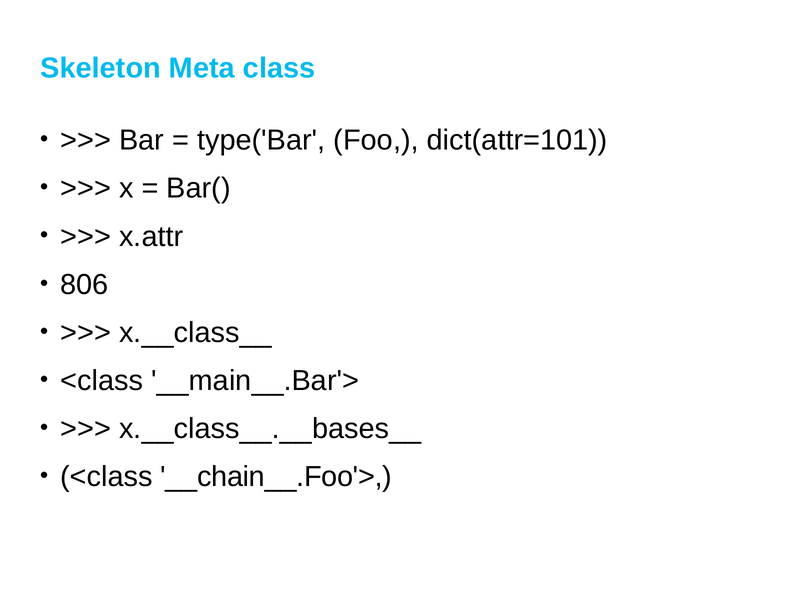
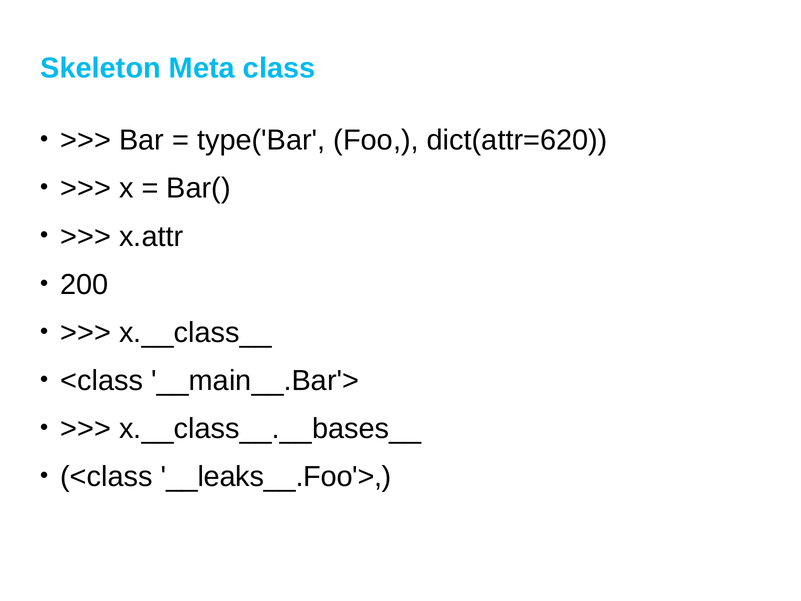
dict(attr=101: dict(attr=101 -> dict(attr=620
806: 806 -> 200
__chain__.Foo'>: __chain__.Foo'> -> __leaks__.Foo'>
